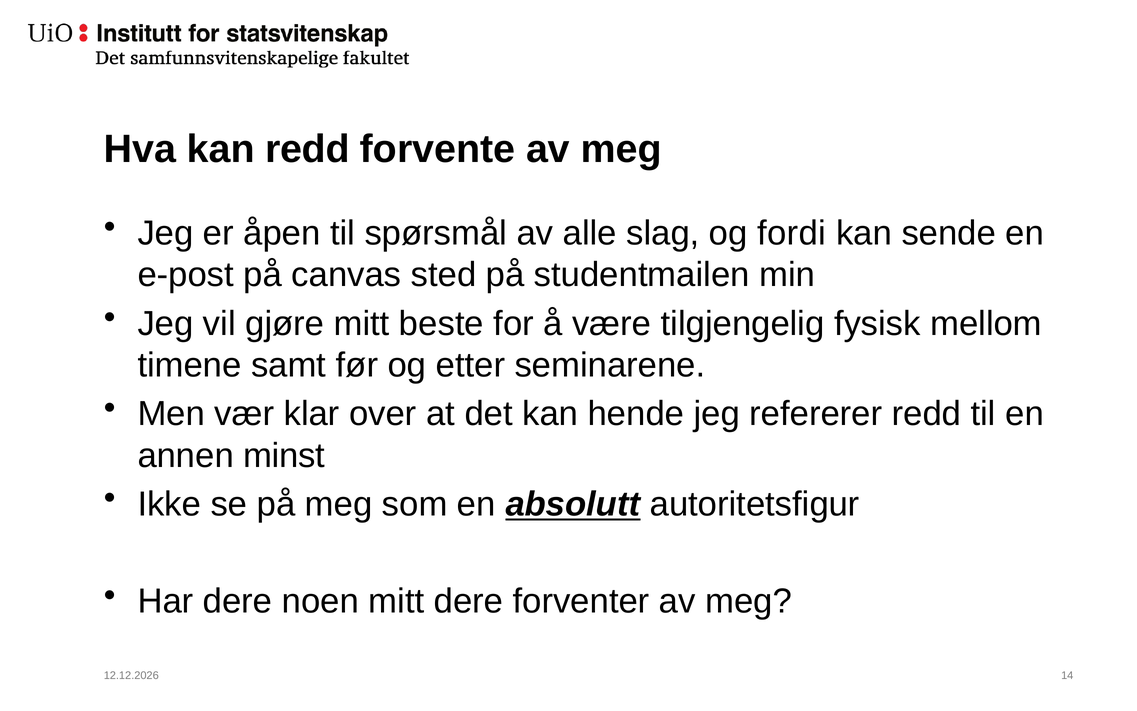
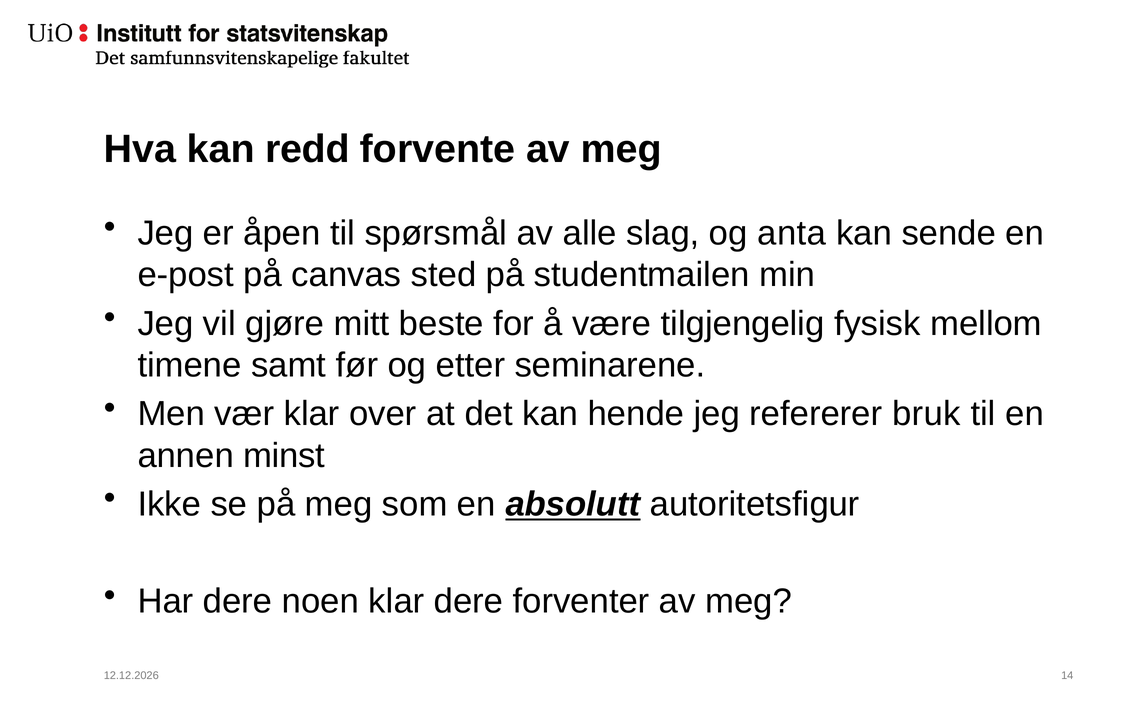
fordi: fordi -> anta
refererer redd: redd -> bruk
noen mitt: mitt -> klar
